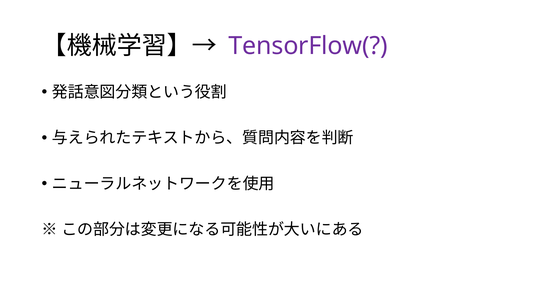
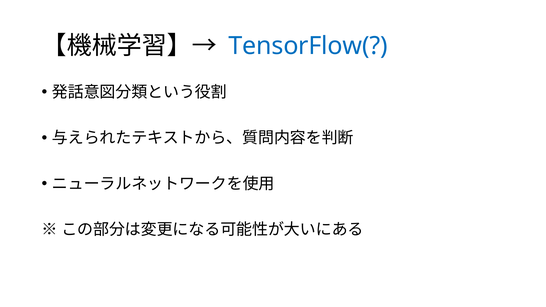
TensorFlow( colour: purple -> blue
